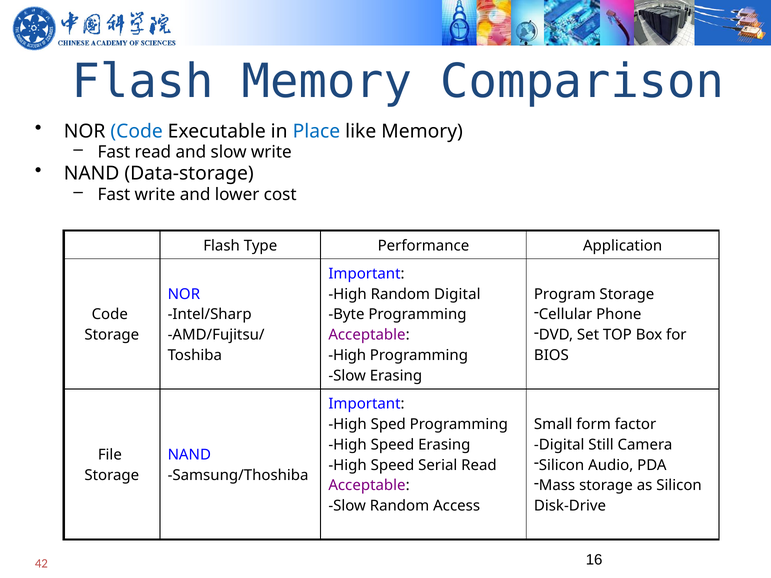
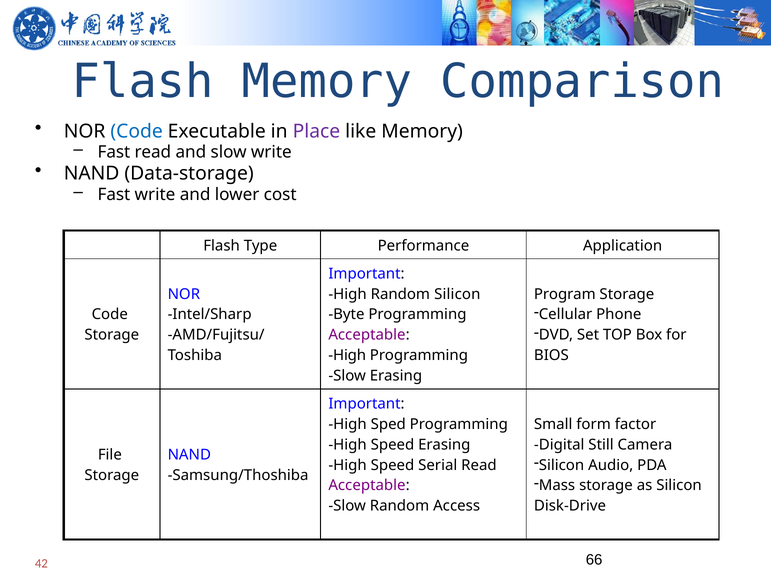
Place colour: blue -> purple
Random Digital: Digital -> Silicon
16: 16 -> 66
